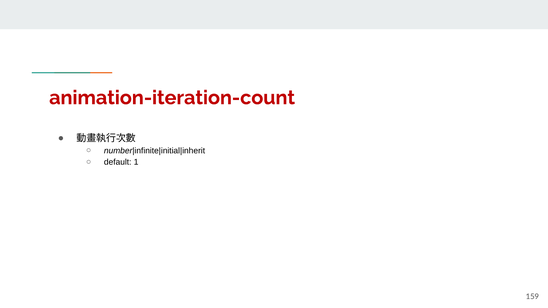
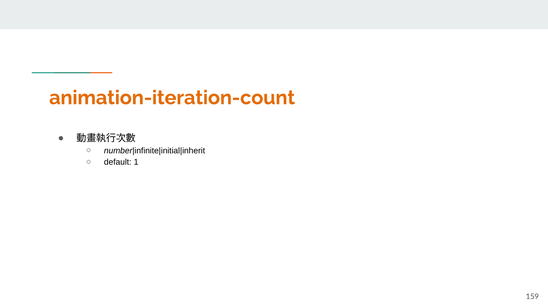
animation-iteration-count colour: red -> orange
